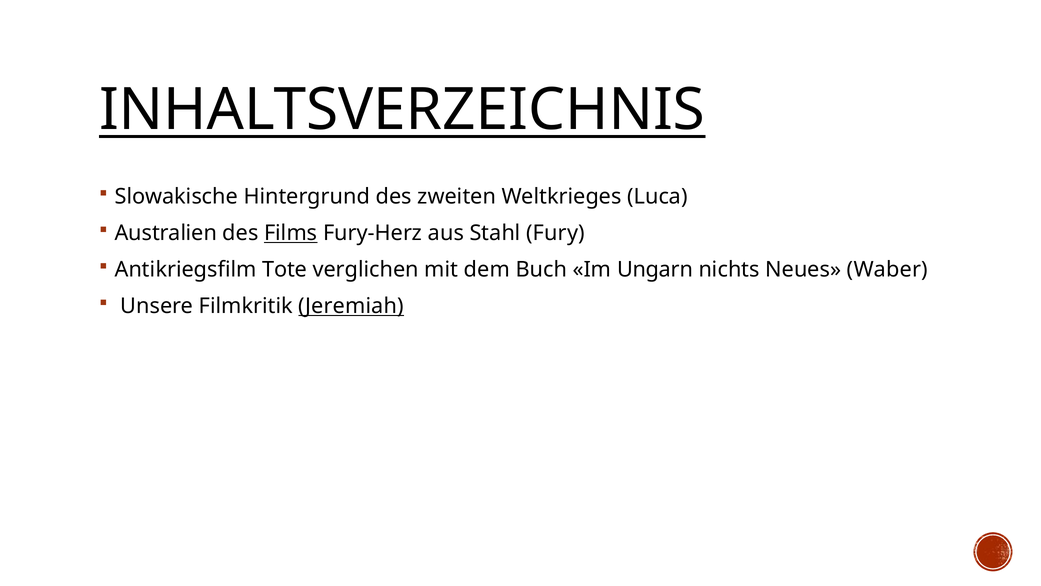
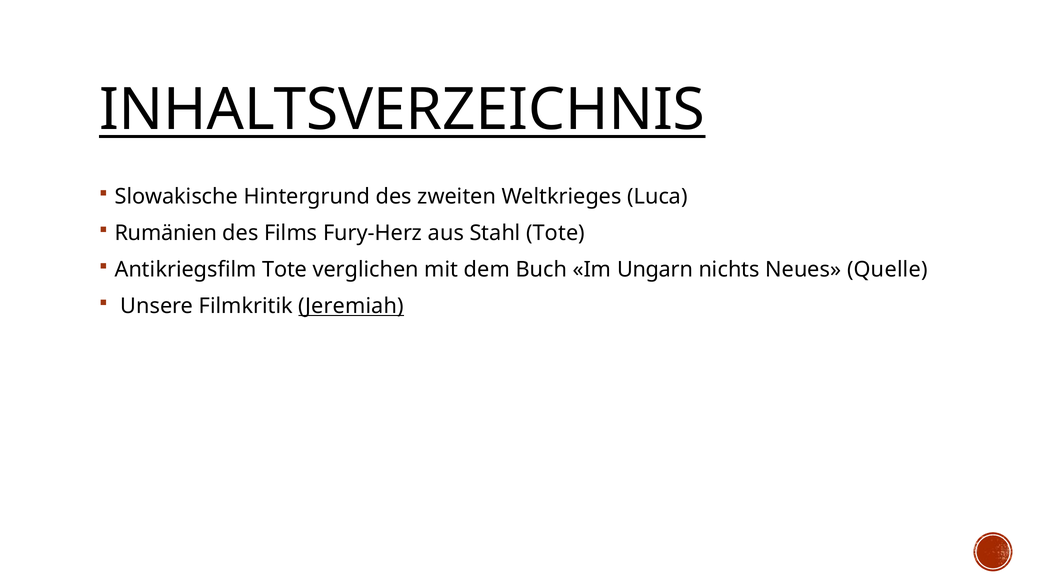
Australien: Australien -> Rumänien
Films underline: present -> none
Stahl Fury: Fury -> Tote
Waber: Waber -> Quelle
